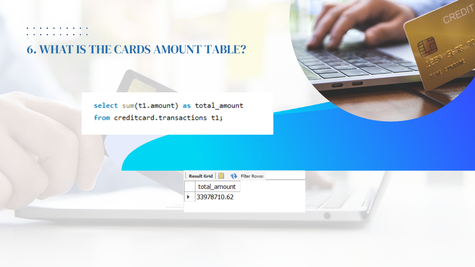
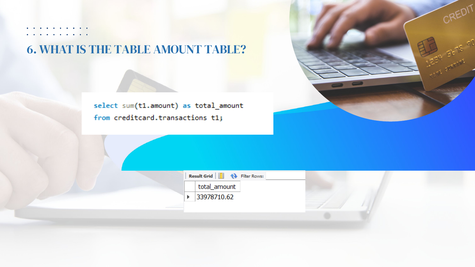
THE CARDS: CARDS -> TABLE
